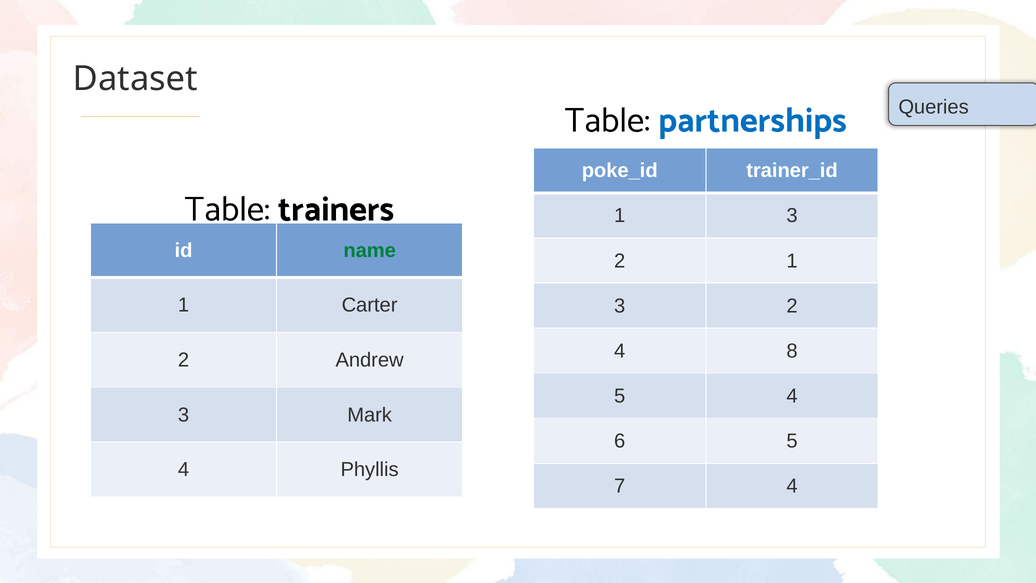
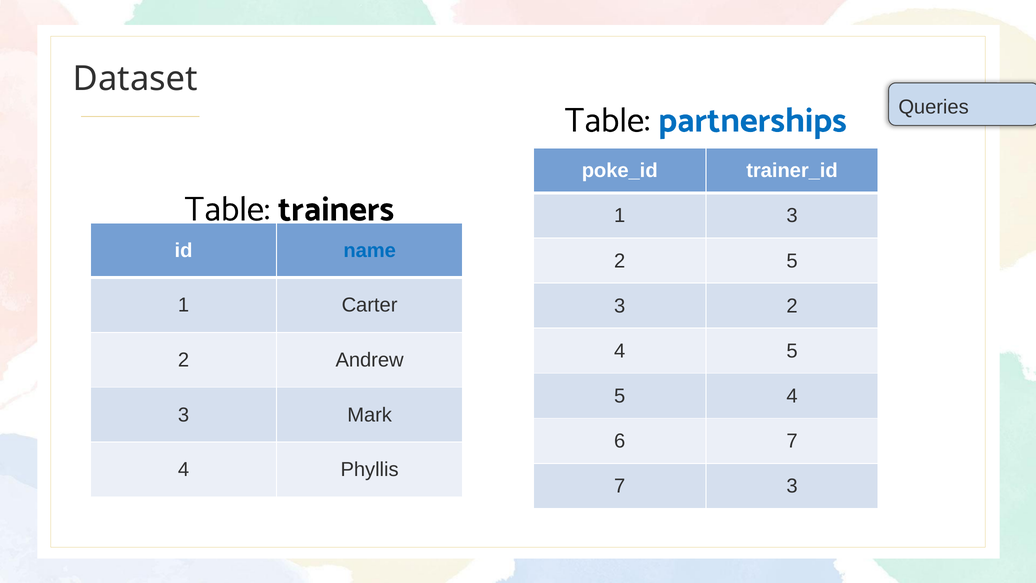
name colour: green -> blue
2 1: 1 -> 5
4 8: 8 -> 5
6 5: 5 -> 7
7 4: 4 -> 3
